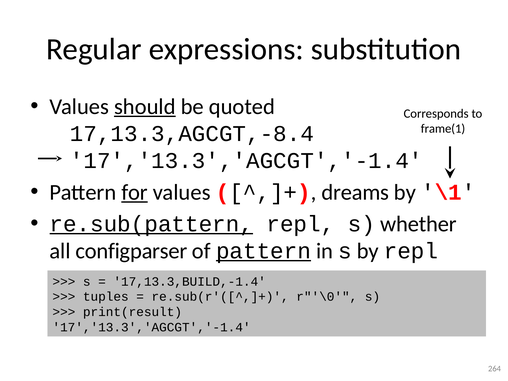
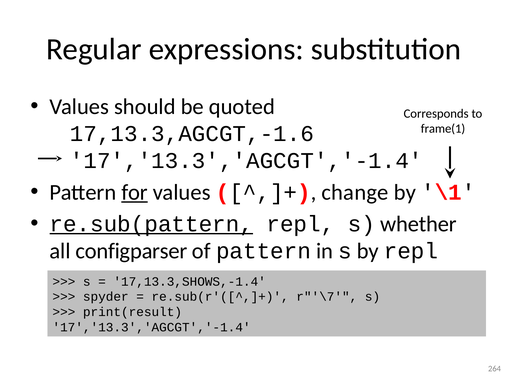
should underline: present -> none
17,13.3,AGCGT,-8.4: 17,13.3,AGCGT,-8.4 -> 17,13.3,AGCGT,-1.6
dreams: dreams -> change
pattern at (263, 251) underline: present -> none
17,13.3,BUILD,-1.4: 17,13.3,BUILD,-1.4 -> 17,13.3,SHOWS,-1.4
tuples: tuples -> spyder
r"'\0: r"'\0 -> r"'\7
